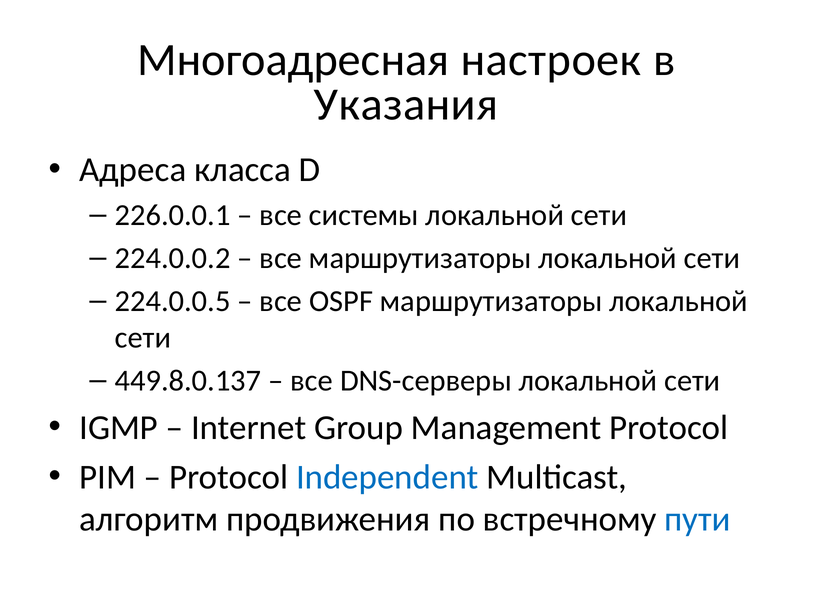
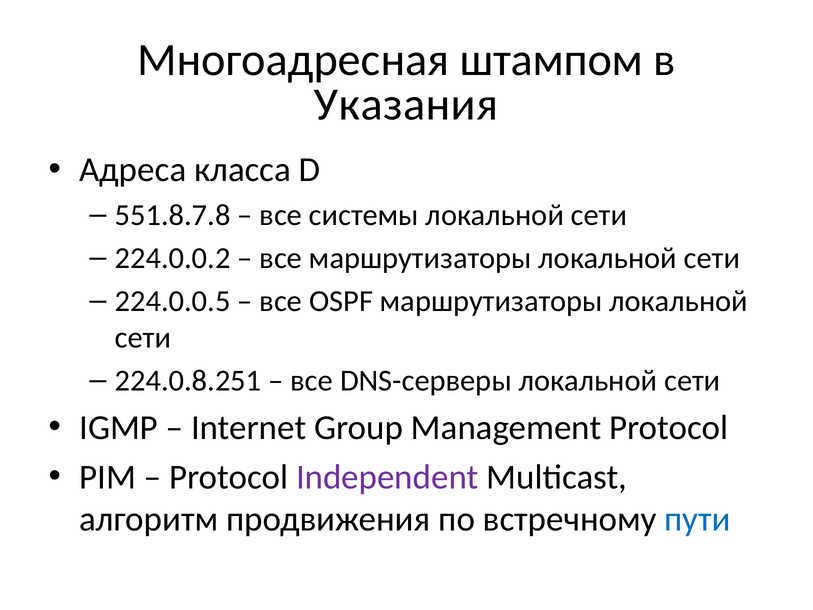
настроек: настроек -> штампом
226.0.0.1: 226.0.0.1 -> 551.8.7.8
449.8.0.137: 449.8.0.137 -> 224.0.8.251
Independent colour: blue -> purple
